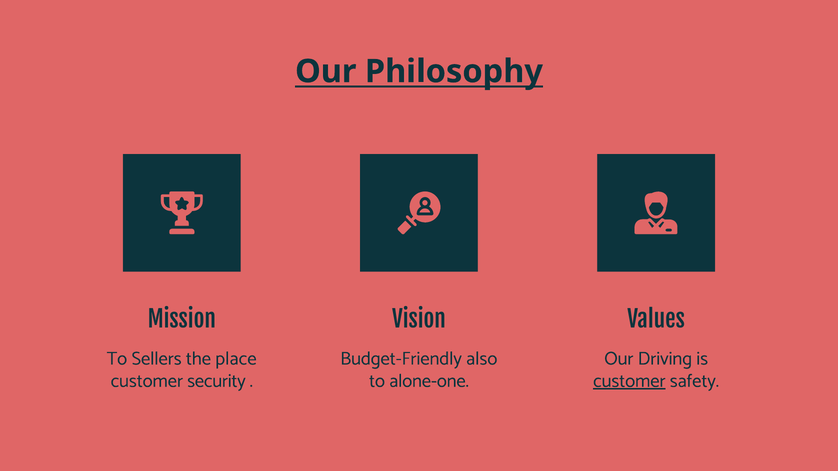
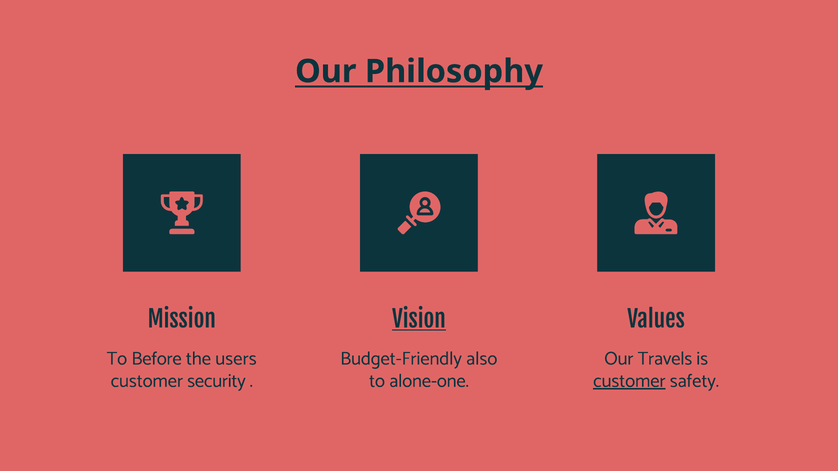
Vision underline: none -> present
Sellers: Sellers -> Before
place: place -> users
Driving: Driving -> Travels
